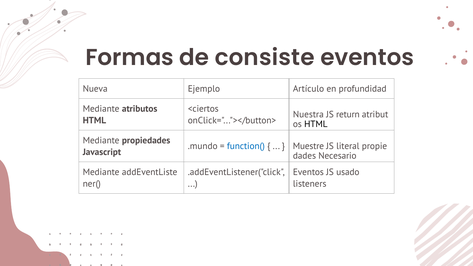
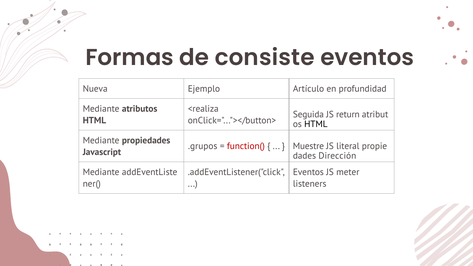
<ciertos: <ciertos -> <realiza
Nuestra: Nuestra -> Seguida
.mundo: .mundo -> .grupos
function( colour: blue -> red
Necesario: Necesario -> Dirección
usado: usado -> meter
